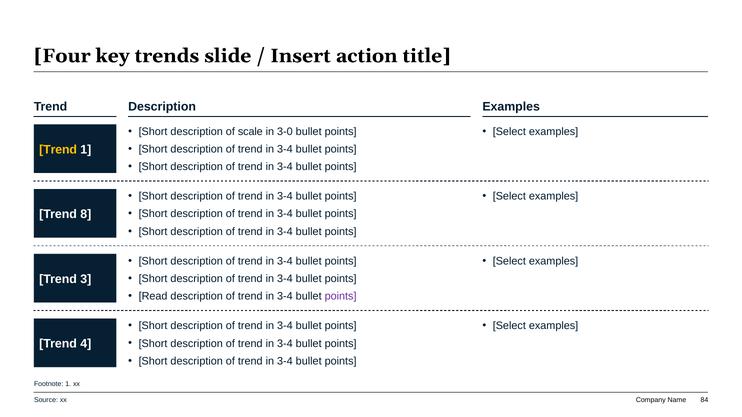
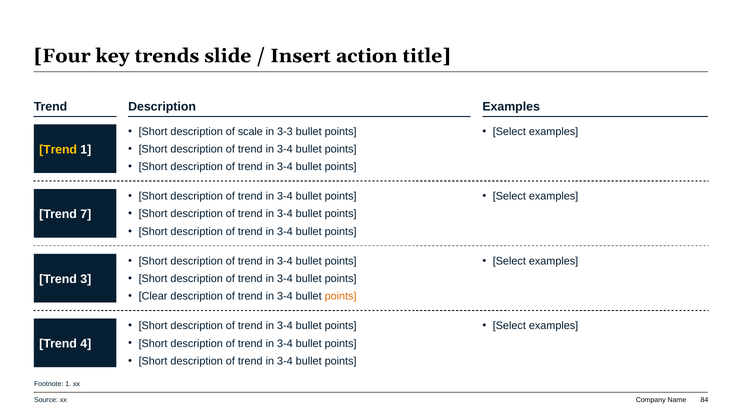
3-0: 3-0 -> 3-3
8: 8 -> 7
Read: Read -> Clear
points at (341, 297) colour: purple -> orange
